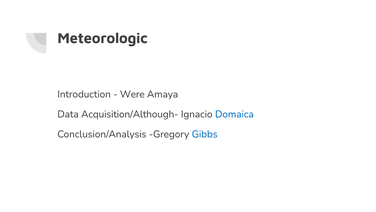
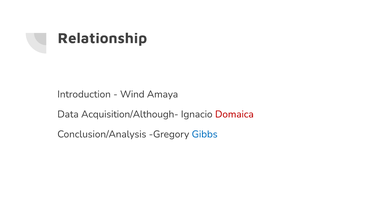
Meteorologic: Meteorologic -> Relationship
Were: Were -> Wind
Domaica colour: blue -> red
